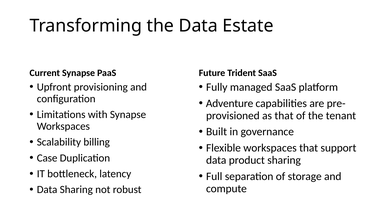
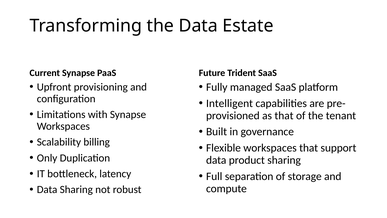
Adventure: Adventure -> Intelligent
Case: Case -> Only
